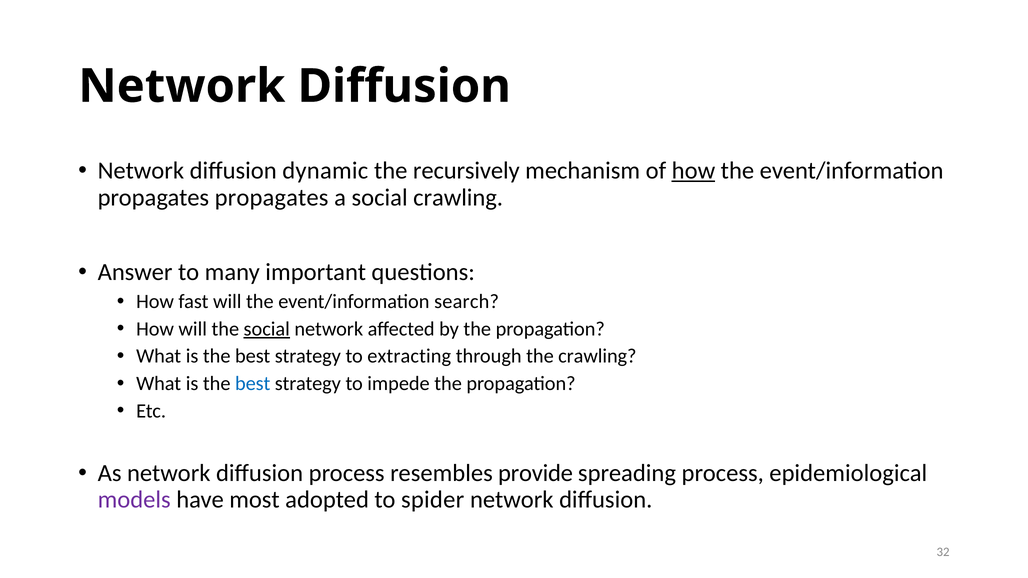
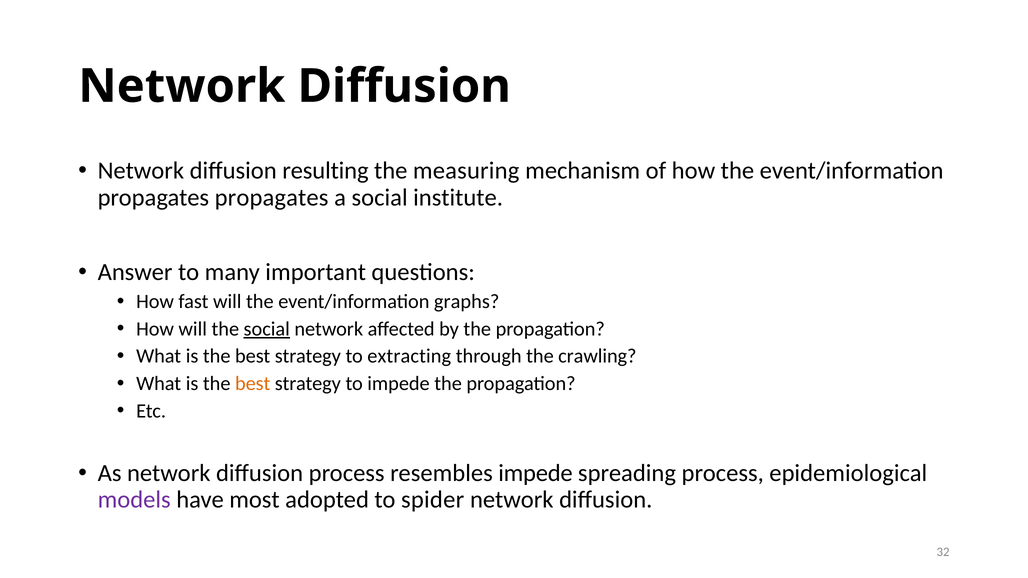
dynamic: dynamic -> resulting
recursively: recursively -> measuring
how at (693, 171) underline: present -> none
social crawling: crawling -> institute
search: search -> graphs
best at (253, 384) colour: blue -> orange
resembles provide: provide -> impede
